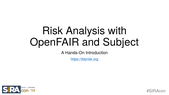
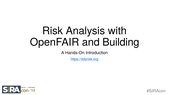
Subject: Subject -> Building
